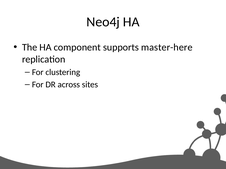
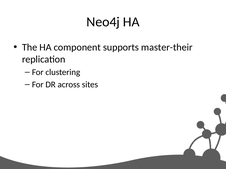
master-here: master-here -> master-their
